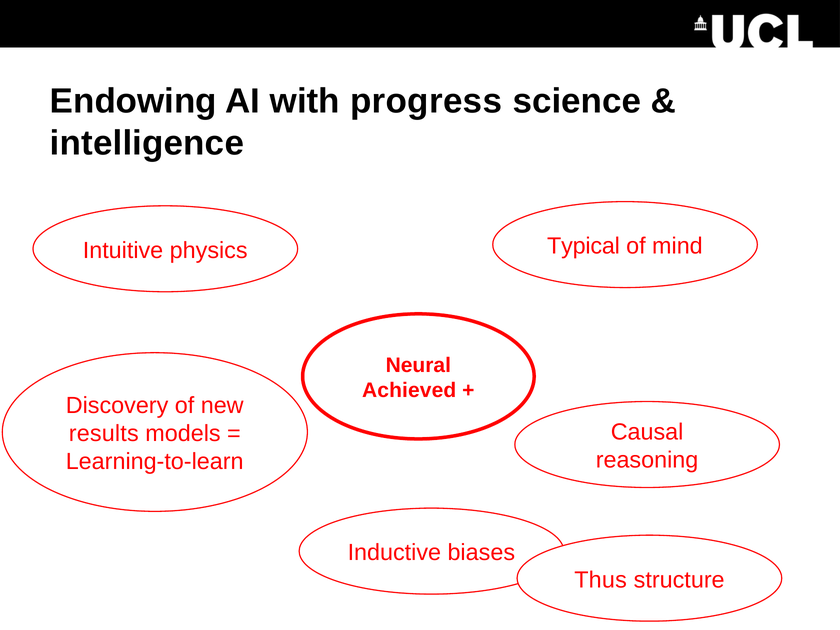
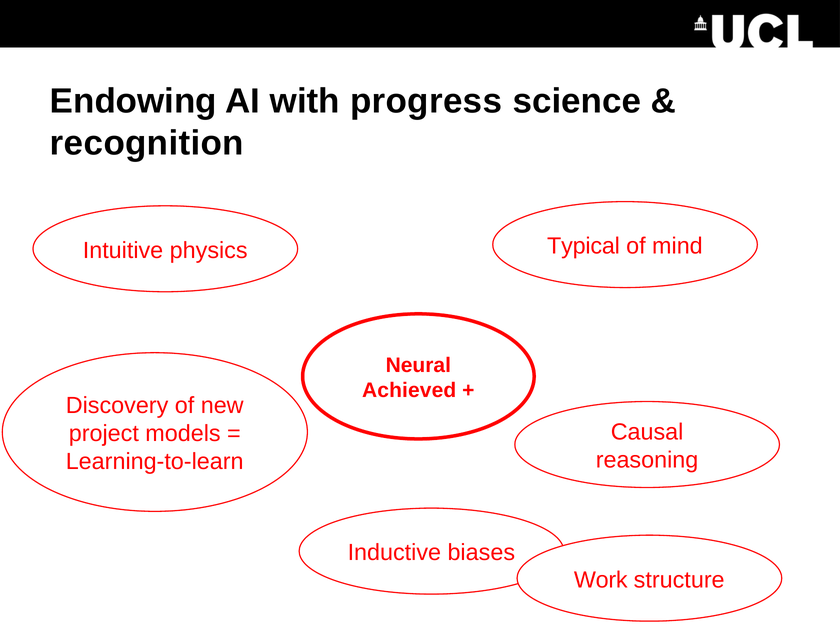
intelligence: intelligence -> recognition
results: results -> project
Thus: Thus -> Work
